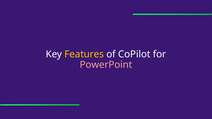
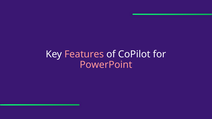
Features colour: yellow -> pink
